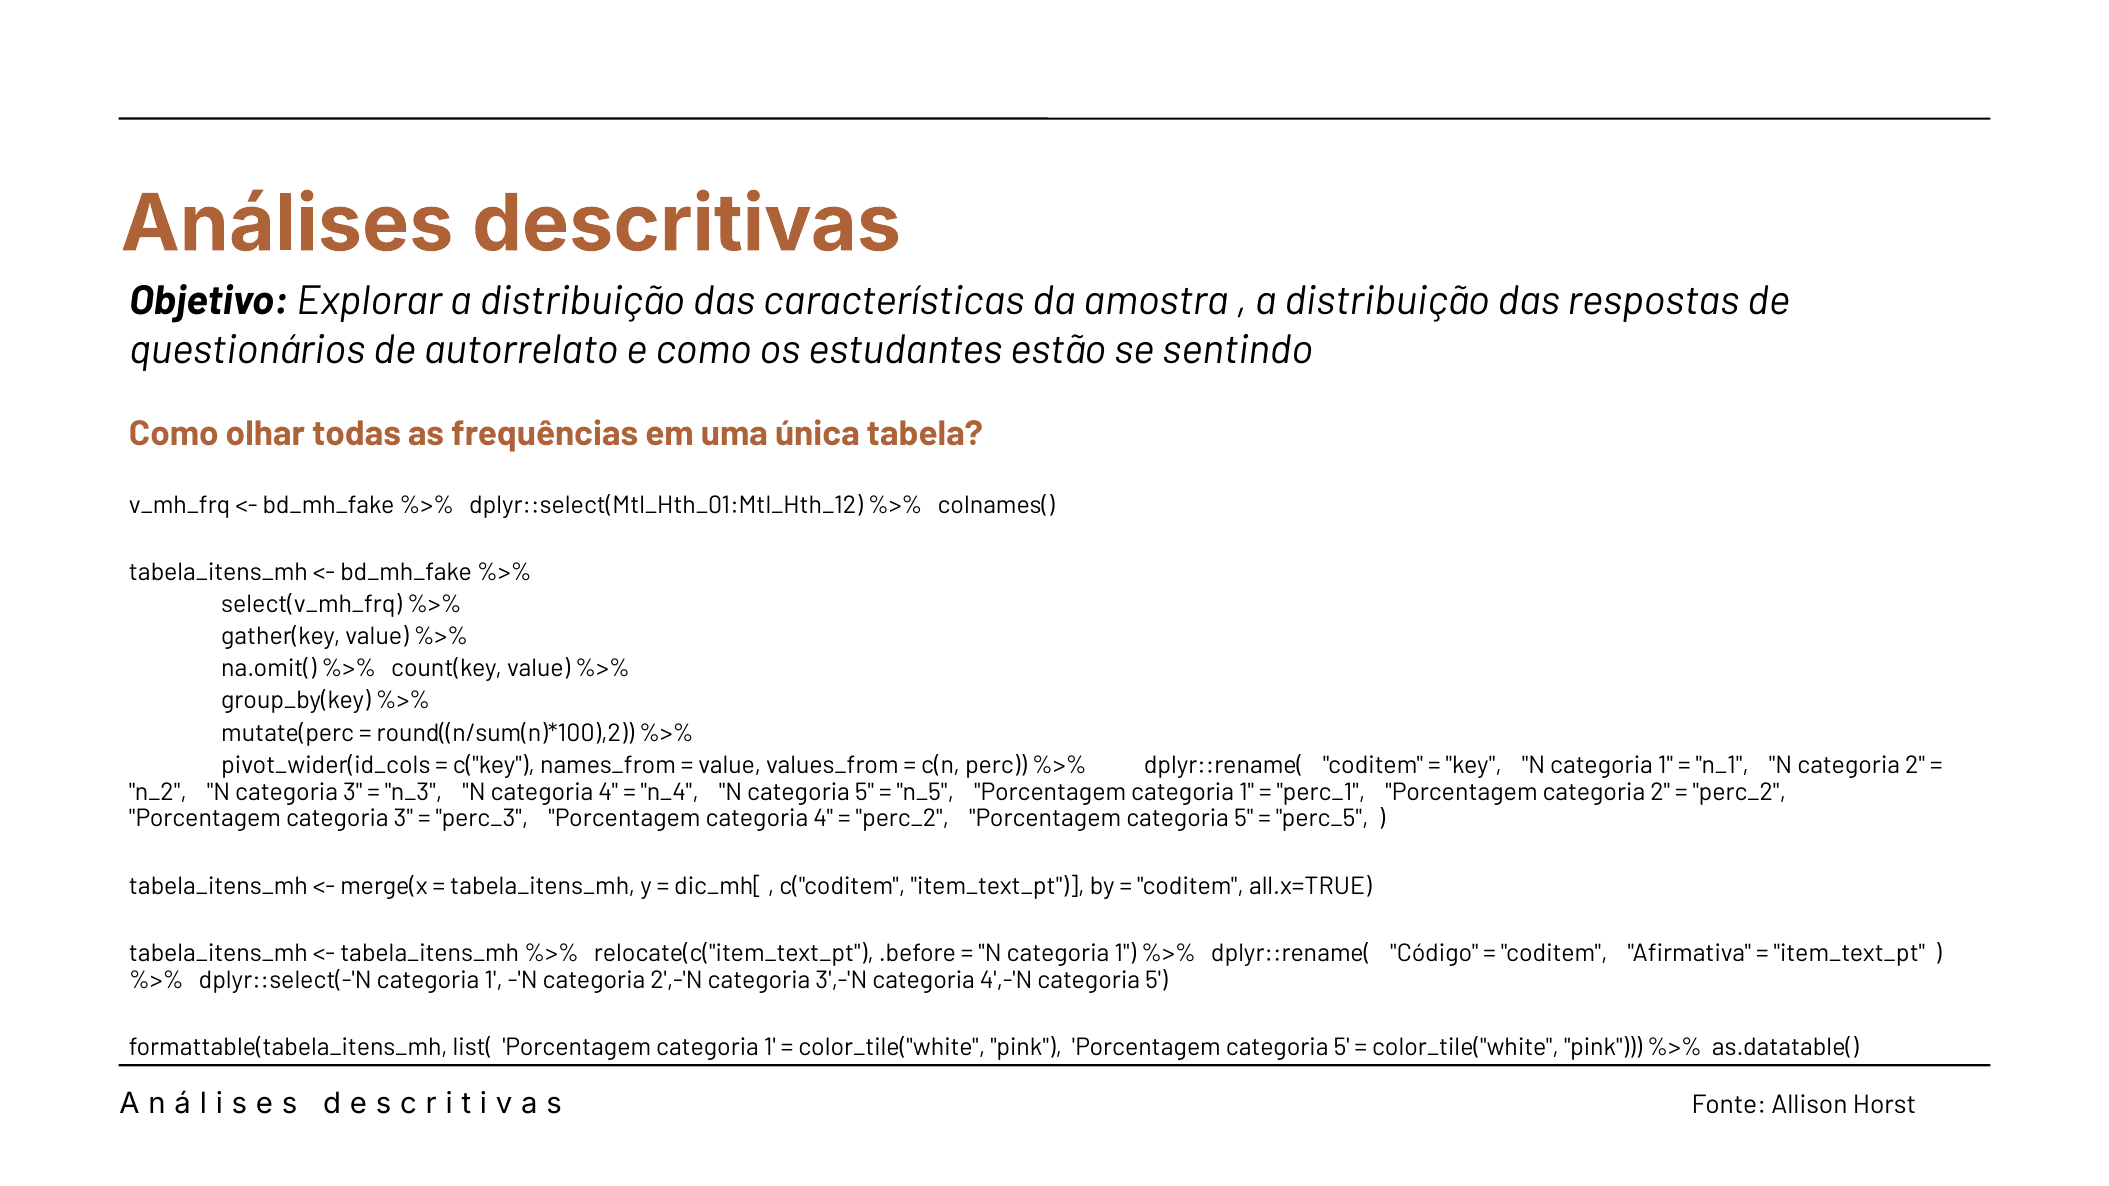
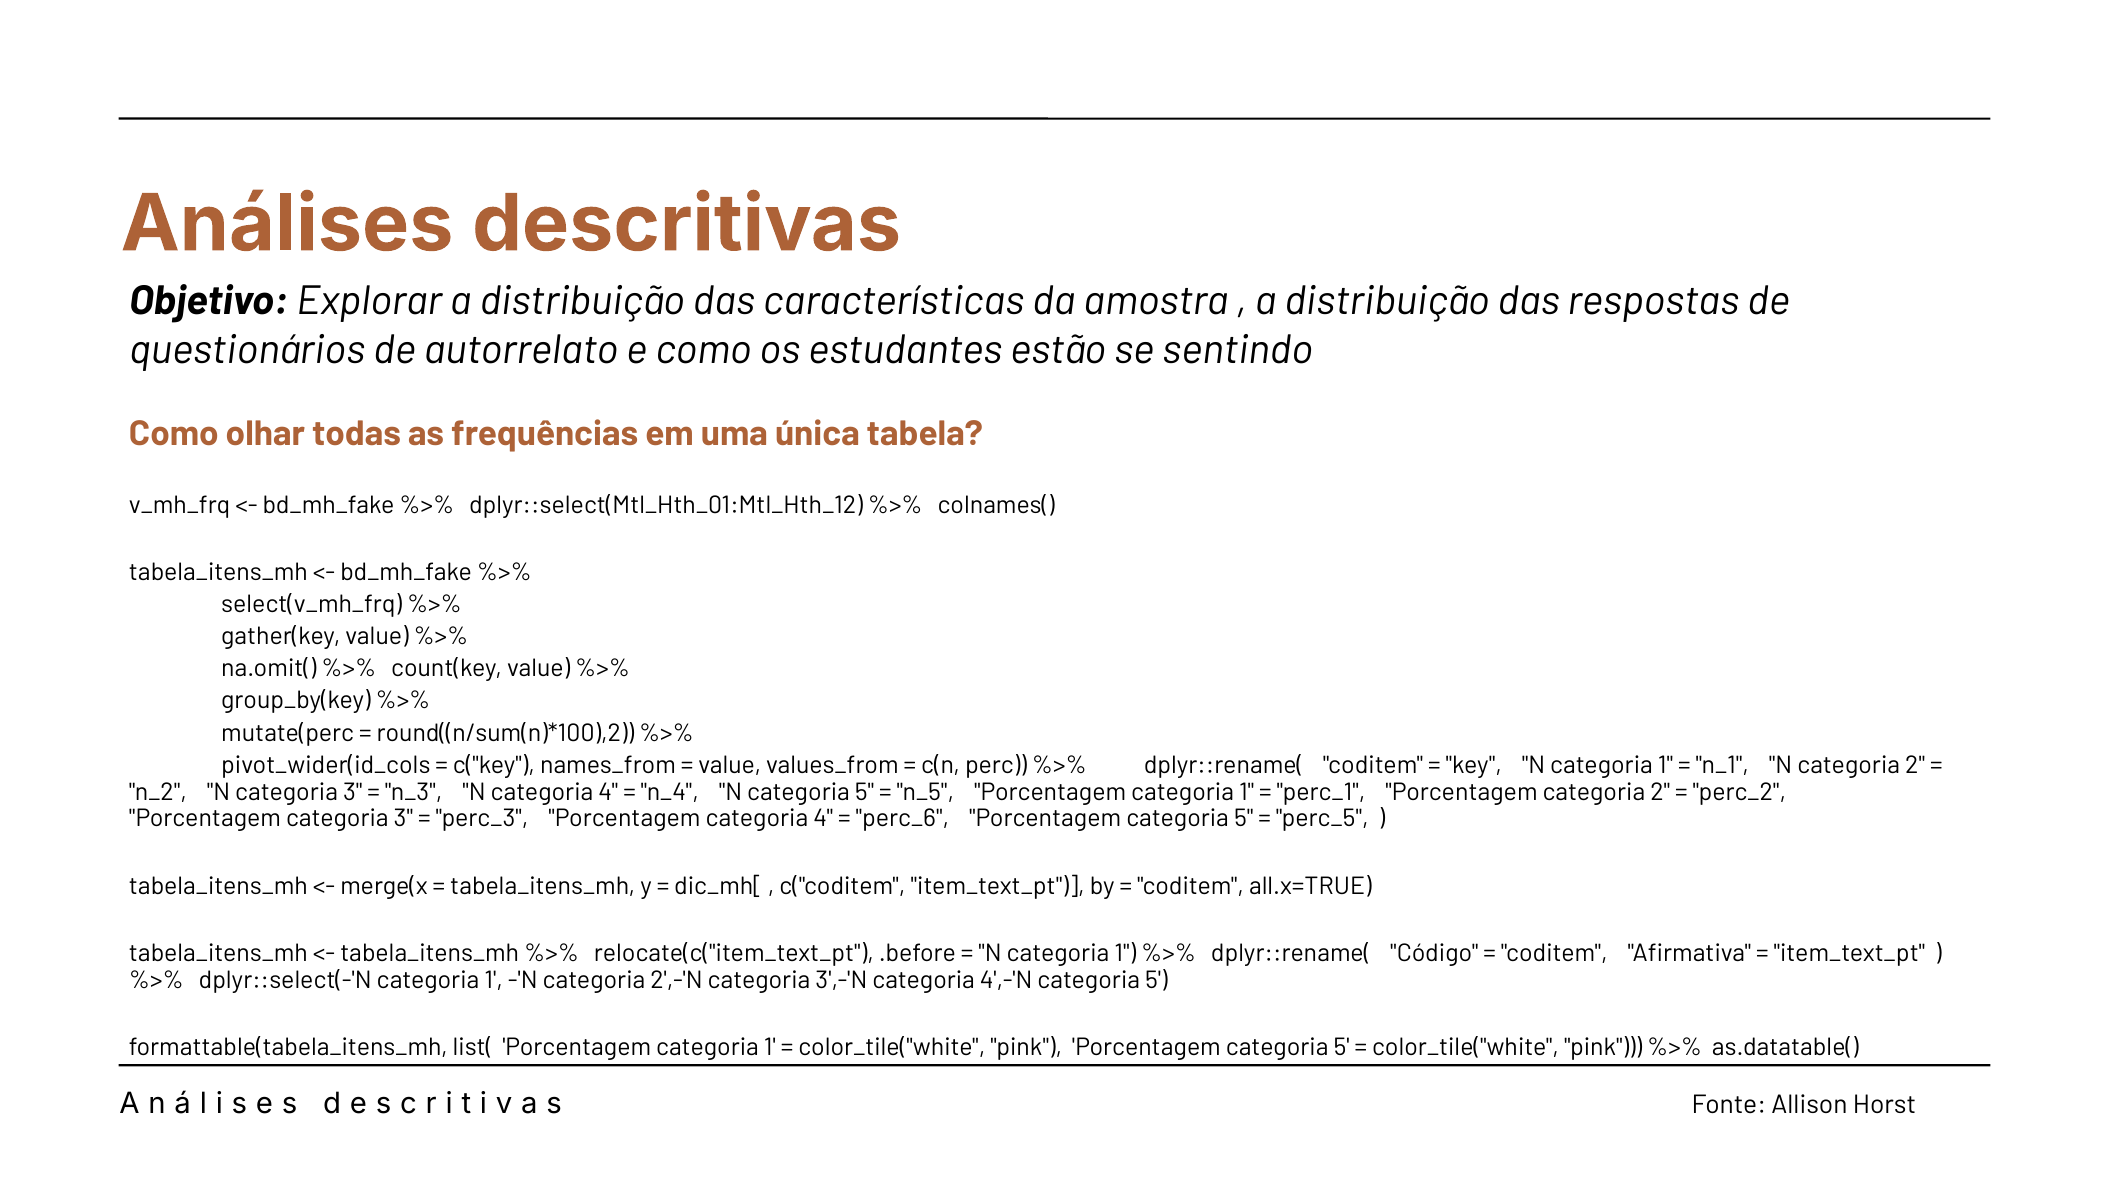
perc_2 at (902, 819): perc_2 -> perc_6
